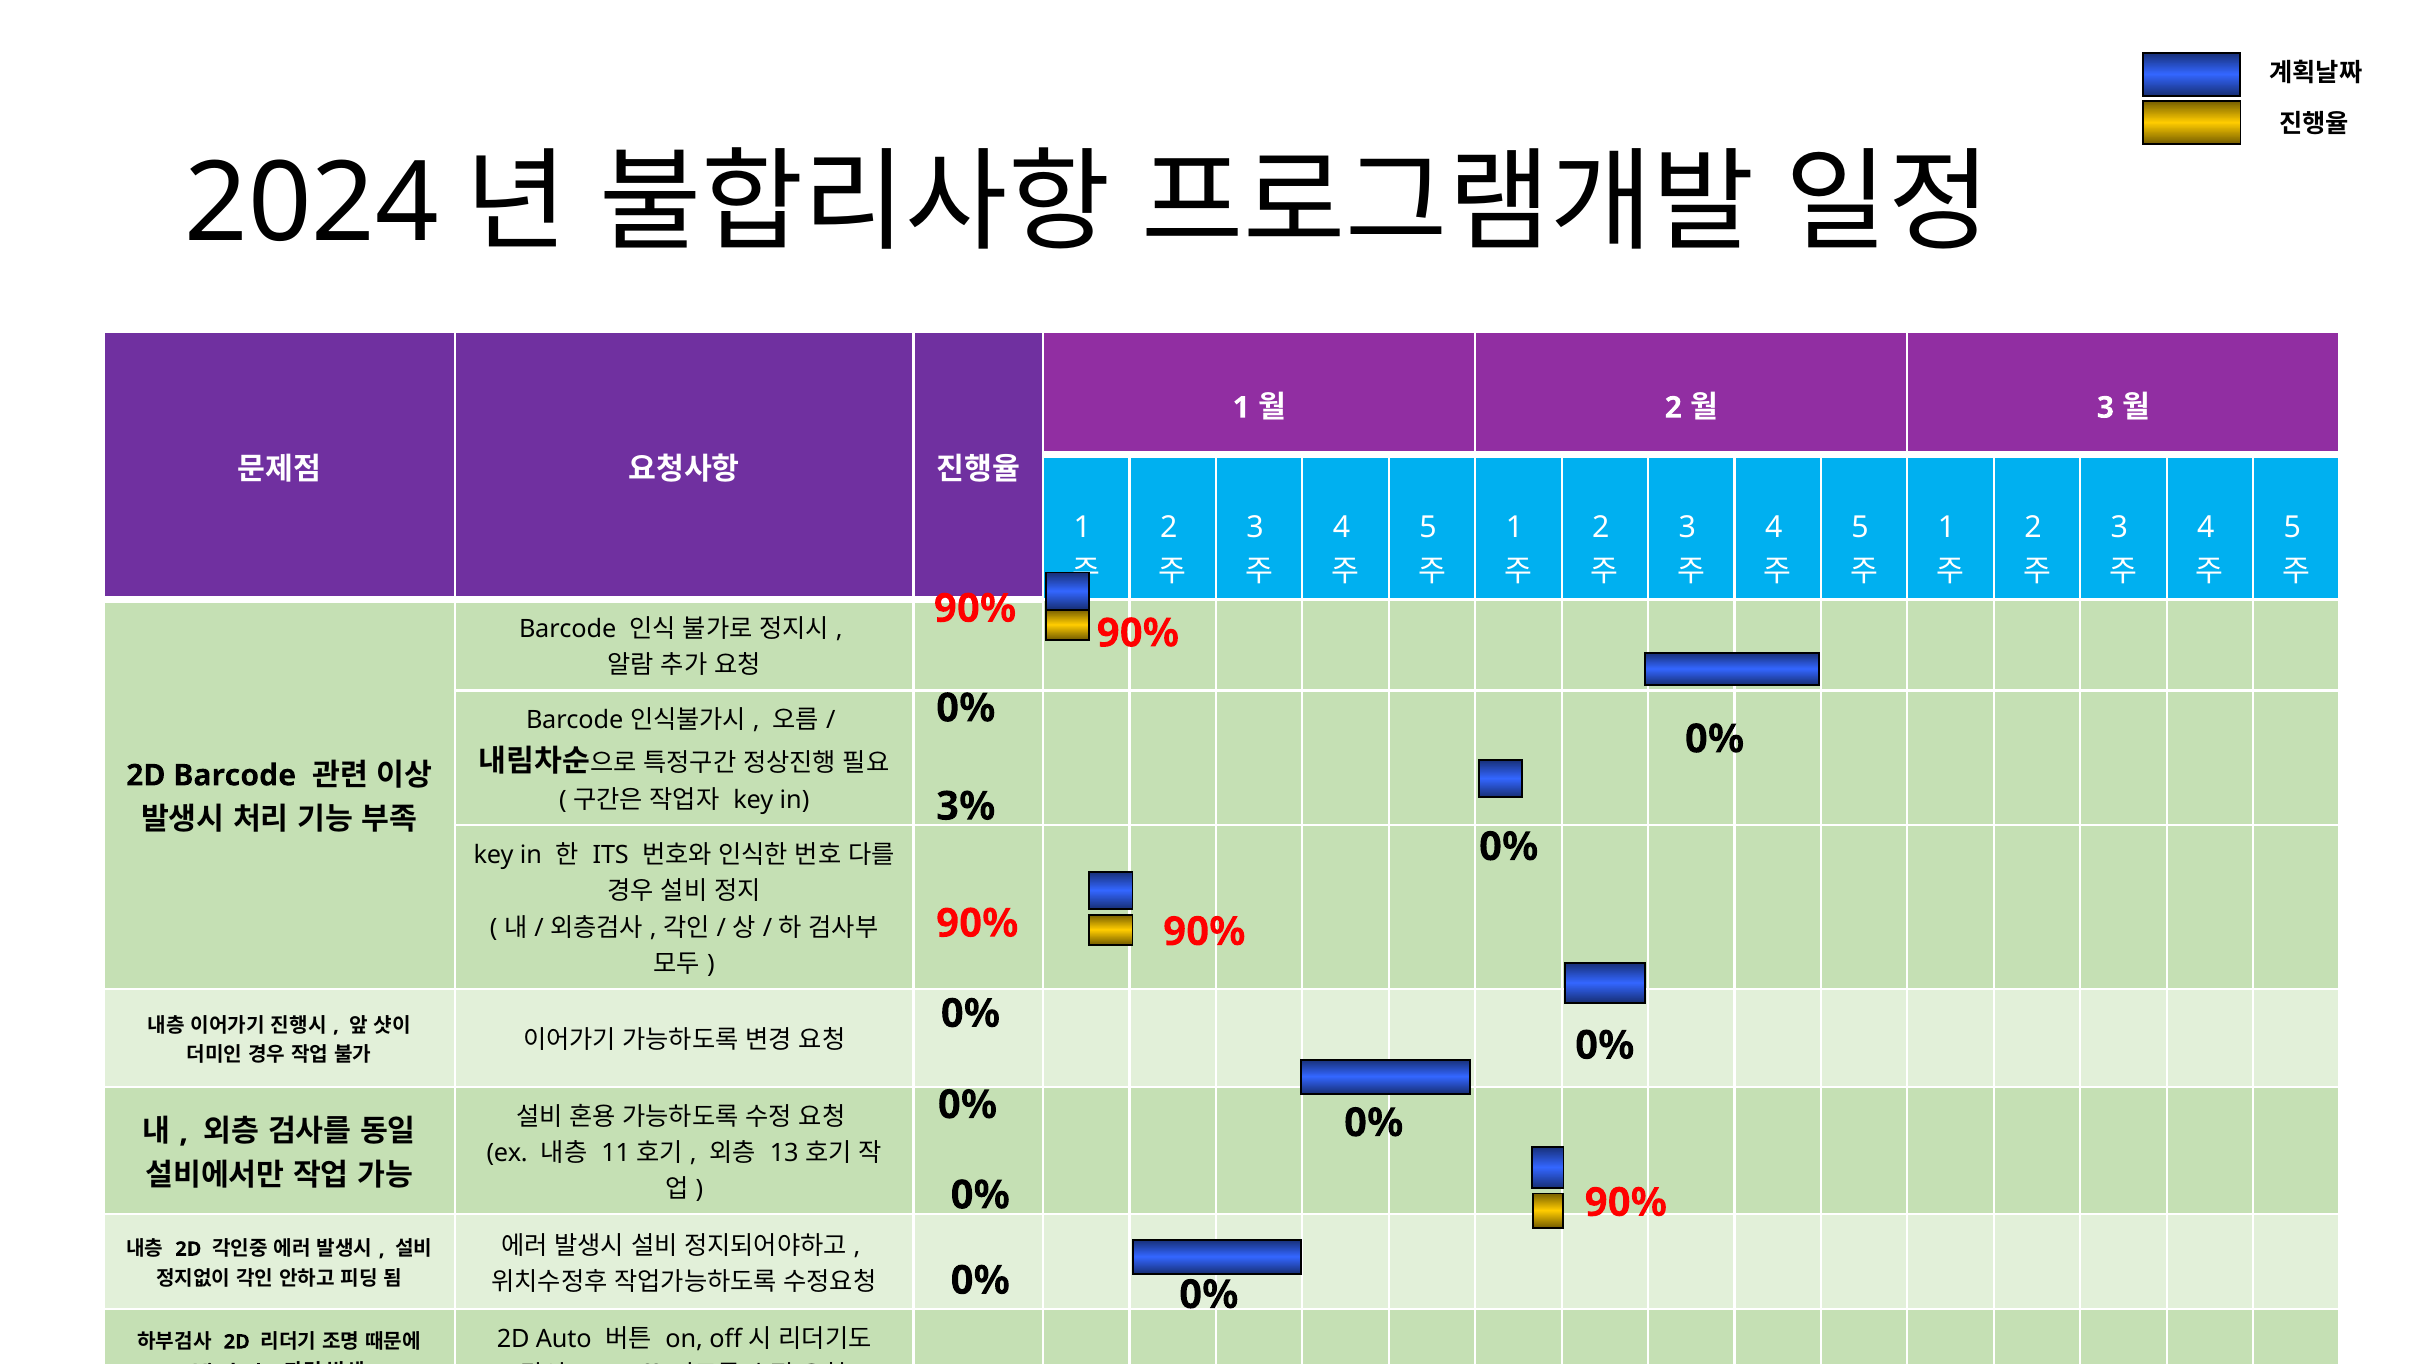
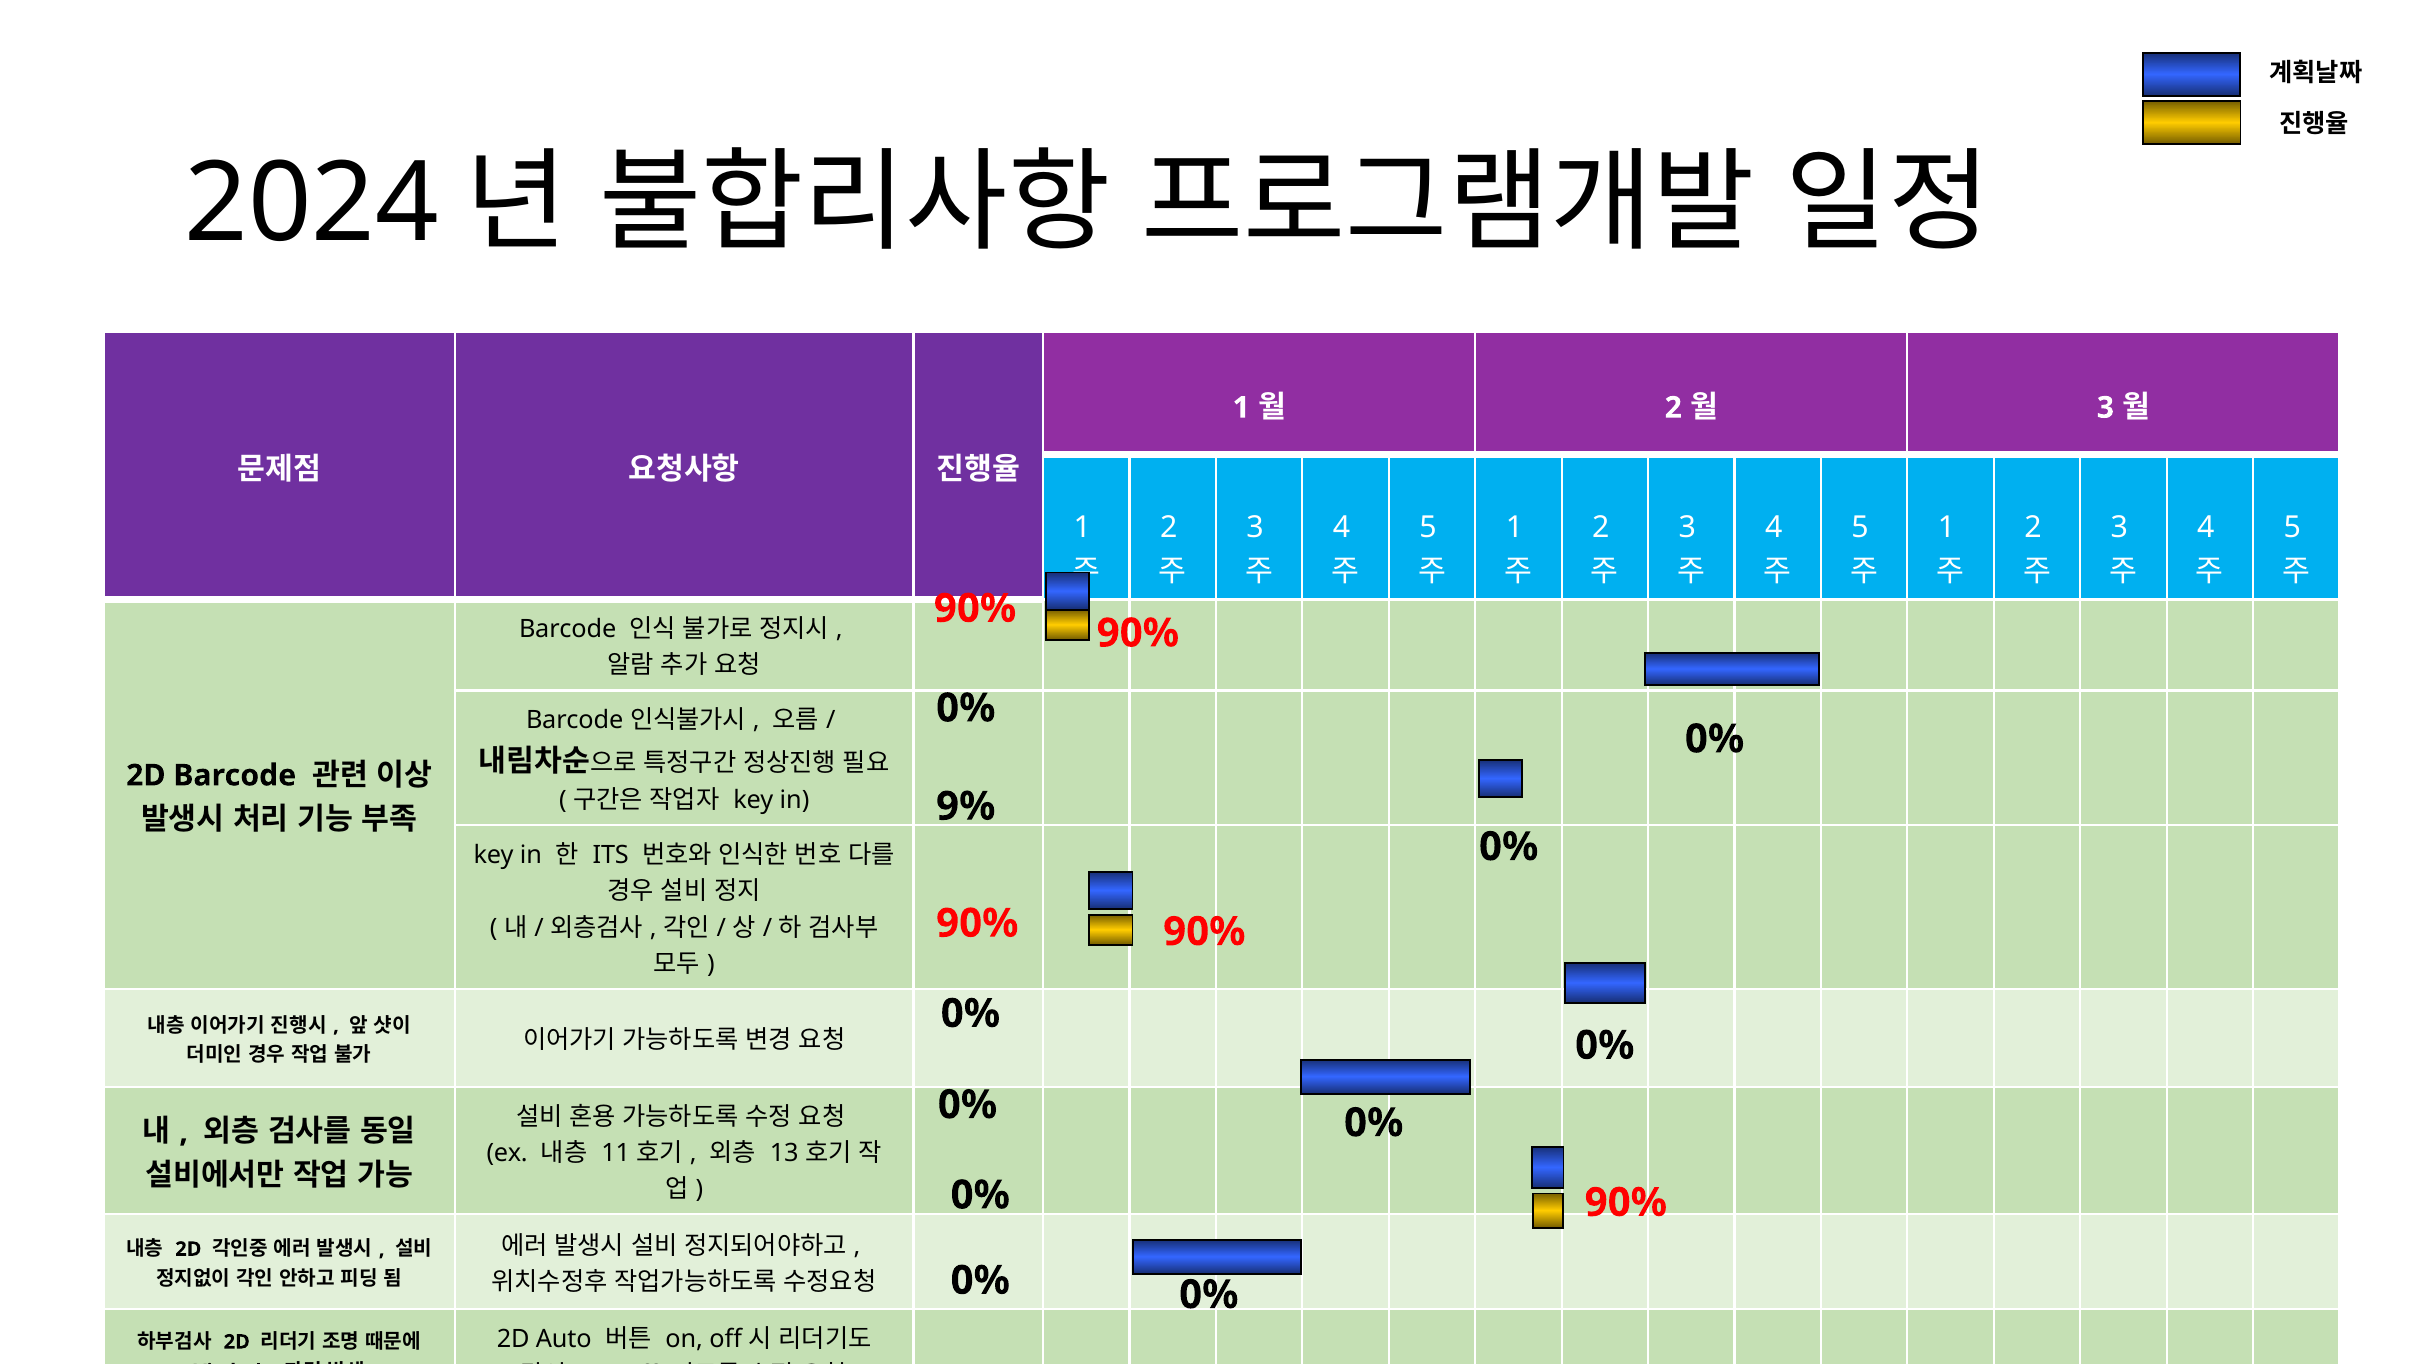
3%: 3% -> 9%
